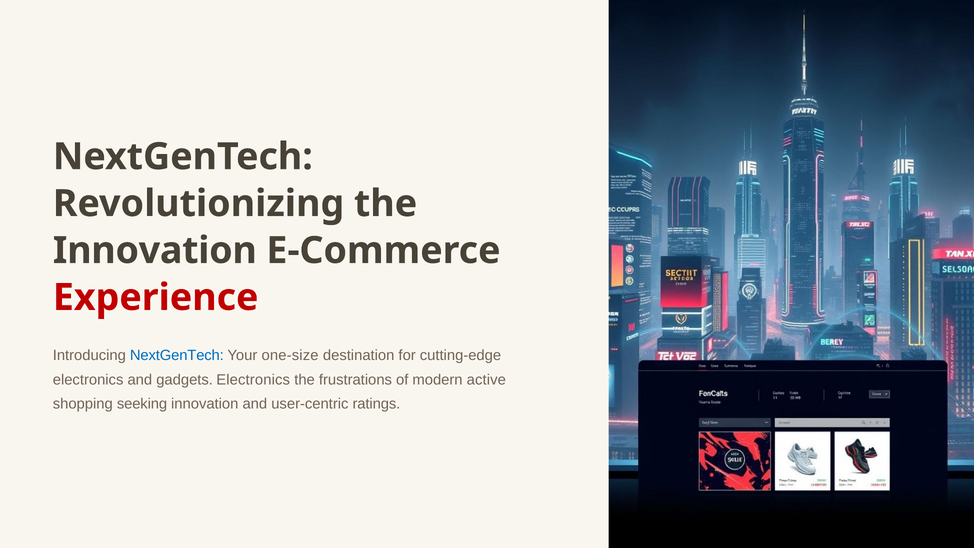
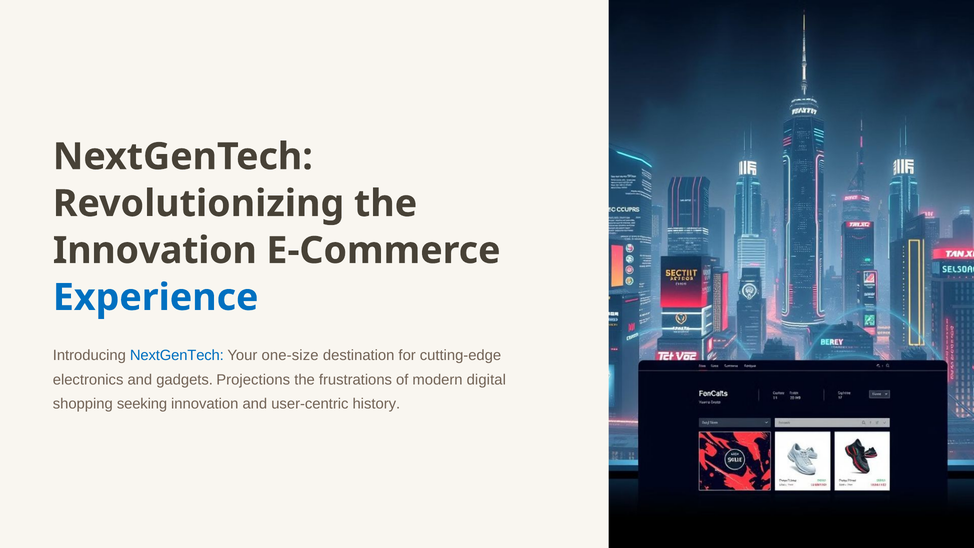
Experience colour: red -> blue
gadgets Electronics: Electronics -> Projections
active: active -> digital
ratings: ratings -> history
